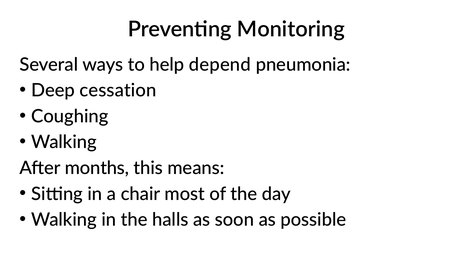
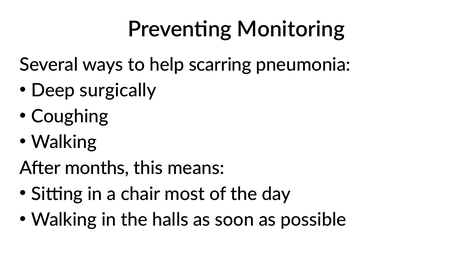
depend: depend -> scarring
cessation: cessation -> surgically
